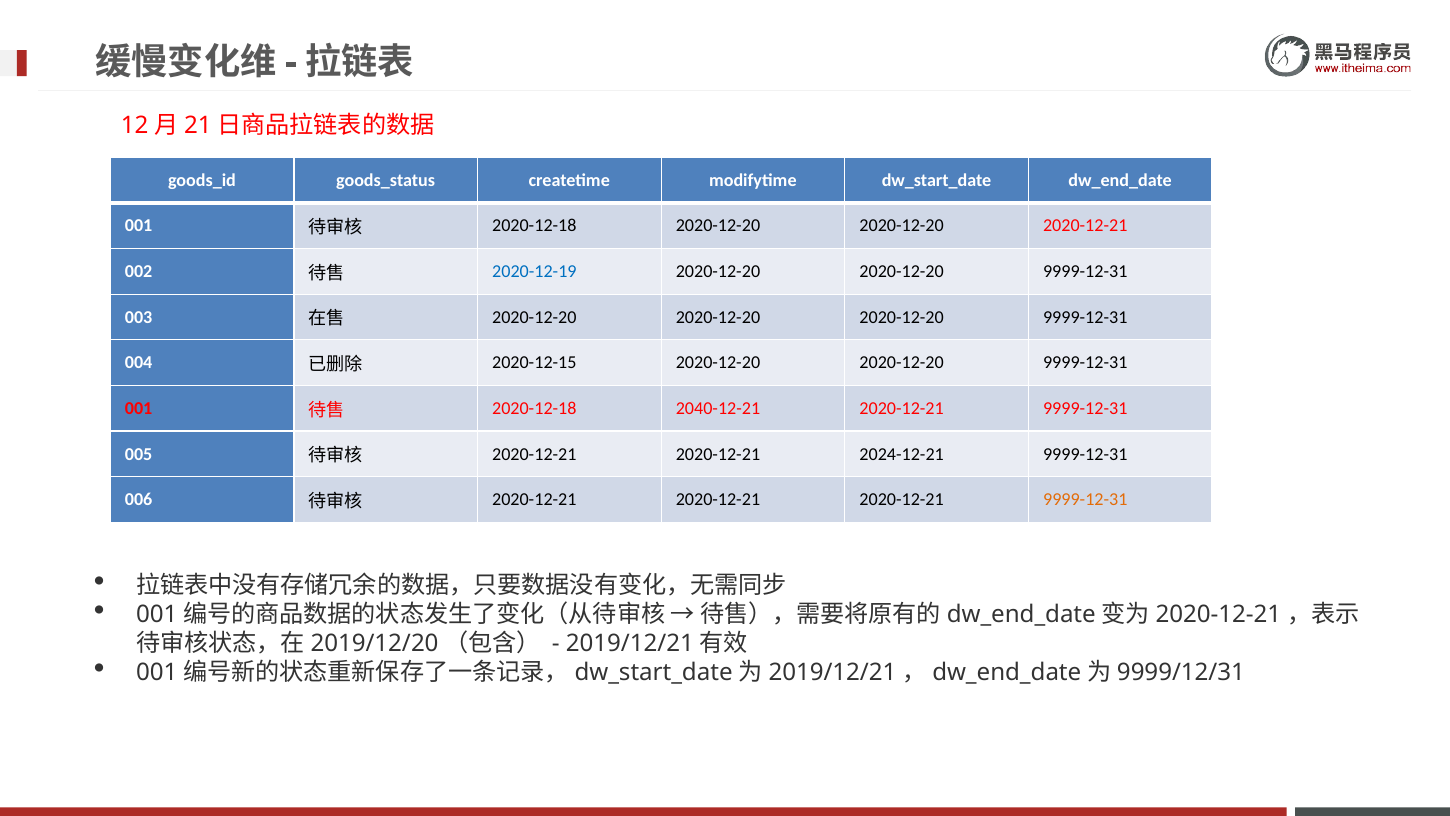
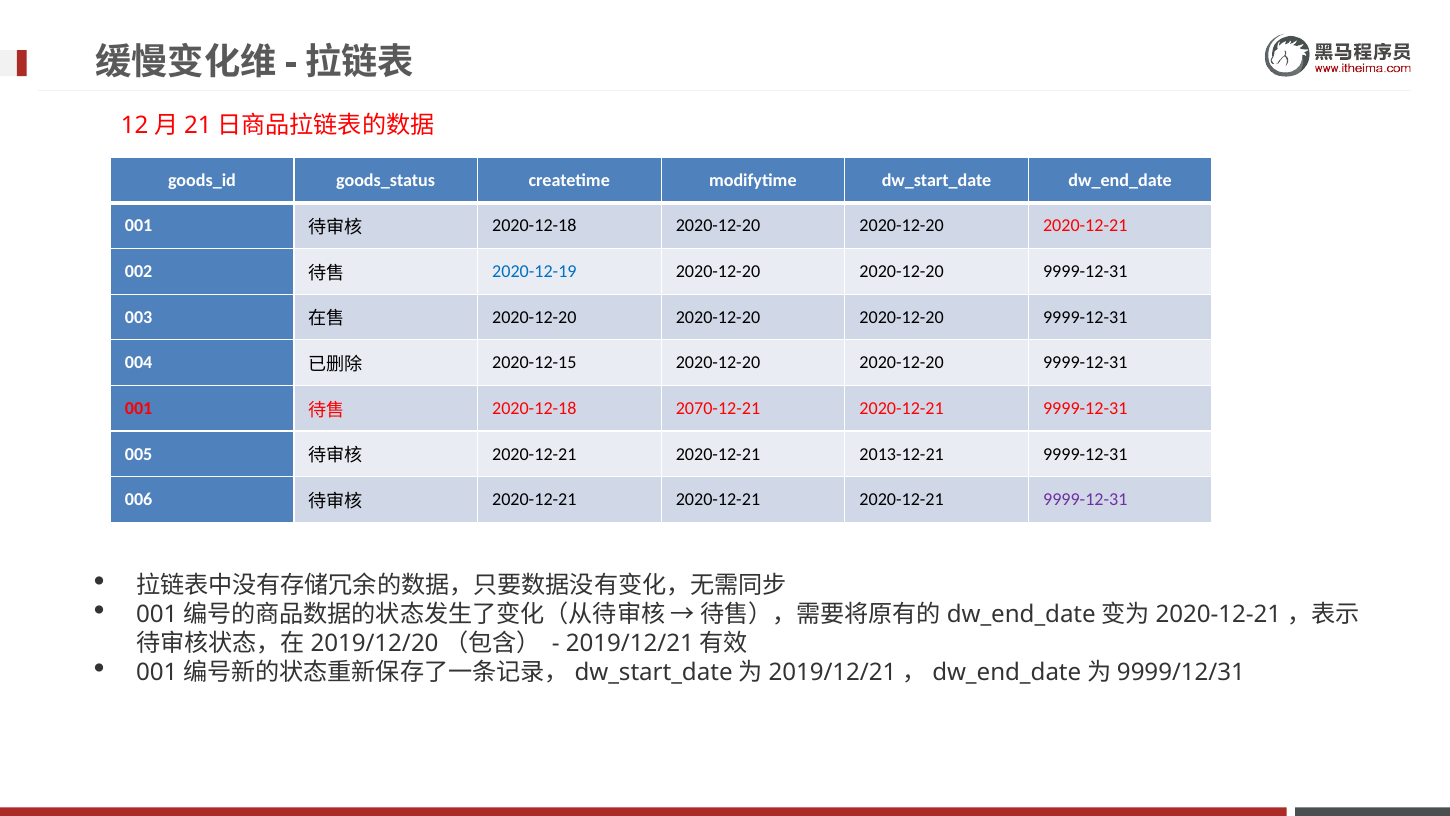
2040-12-21: 2040-12-21 -> 2070-12-21
2024-12-21: 2024-12-21 -> 2013-12-21
9999-12-31 at (1085, 499) colour: orange -> purple
